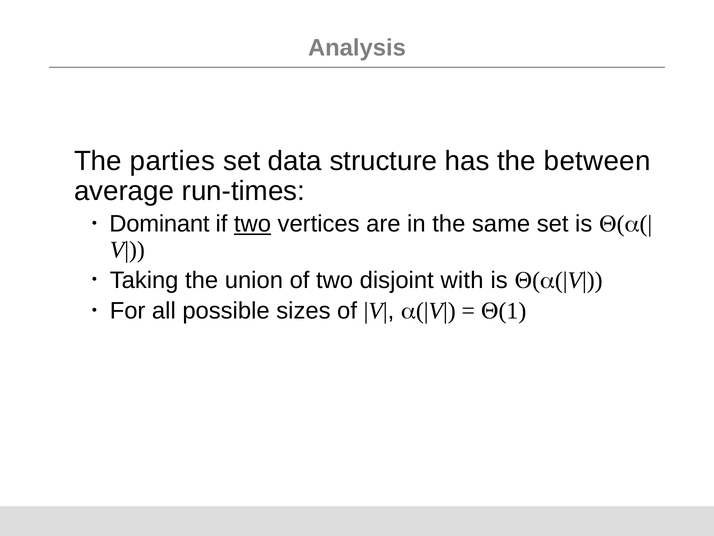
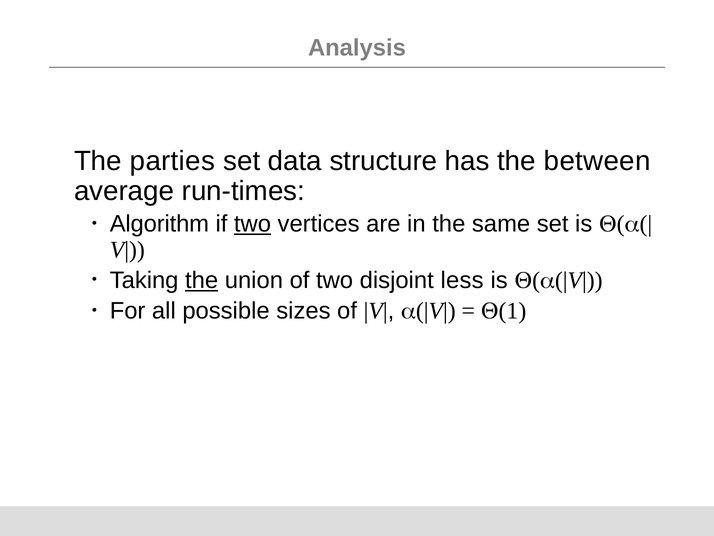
Dominant: Dominant -> Algorithm
the at (202, 280) underline: none -> present
with: with -> less
